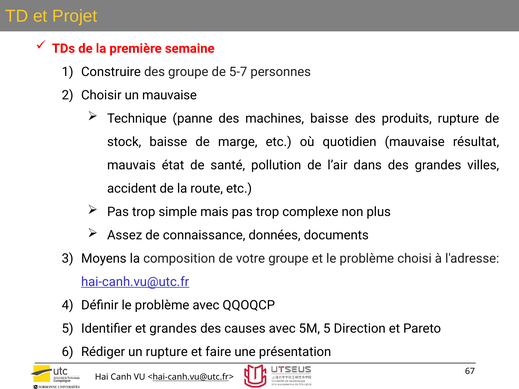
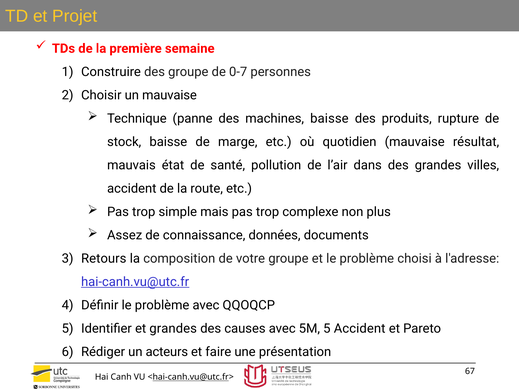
5-7: 5-7 -> 0-7
Moyens: Moyens -> Retours
5 Direction: Direction -> Accident
un rupture: rupture -> acteurs
